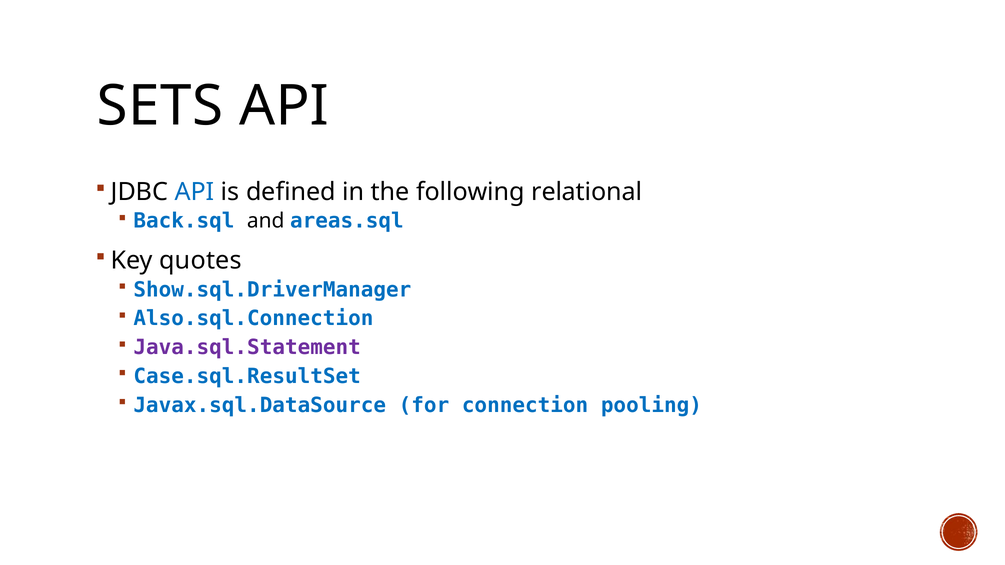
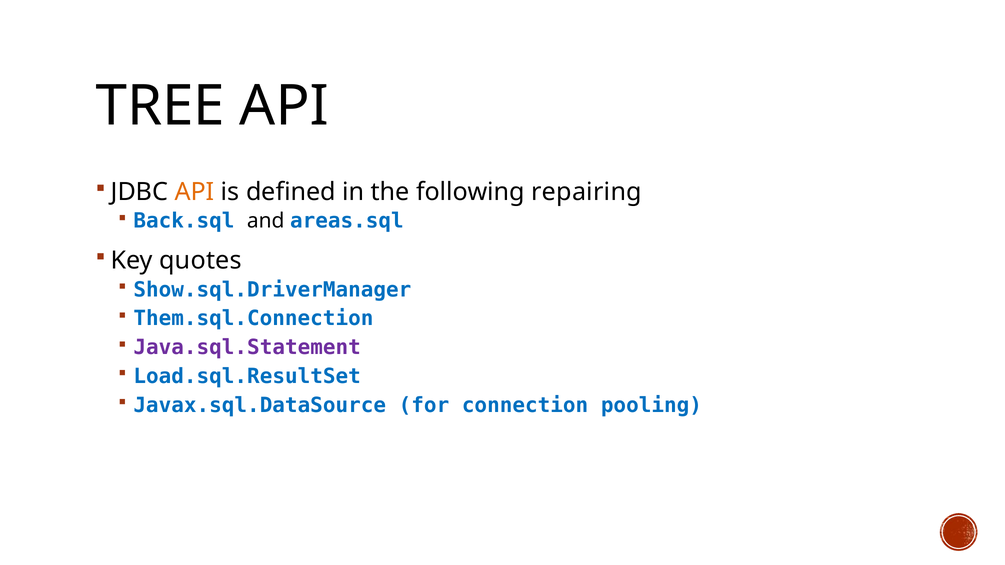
SETS: SETS -> TREE
API at (195, 192) colour: blue -> orange
relational: relational -> repairing
Also.sql.Connection: Also.sql.Connection -> Them.sql.Connection
Case.sql.ResultSet: Case.sql.ResultSet -> Load.sql.ResultSet
